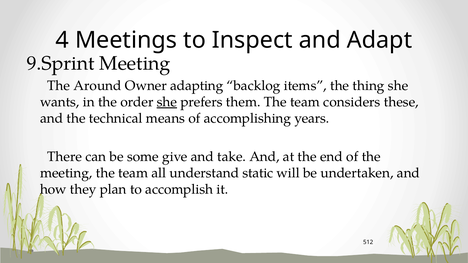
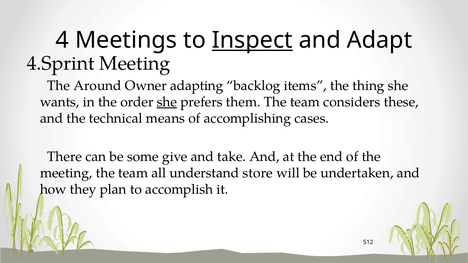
Inspect underline: none -> present
9.Sprint: 9.Sprint -> 4.Sprint
years: years -> cases
static: static -> store
